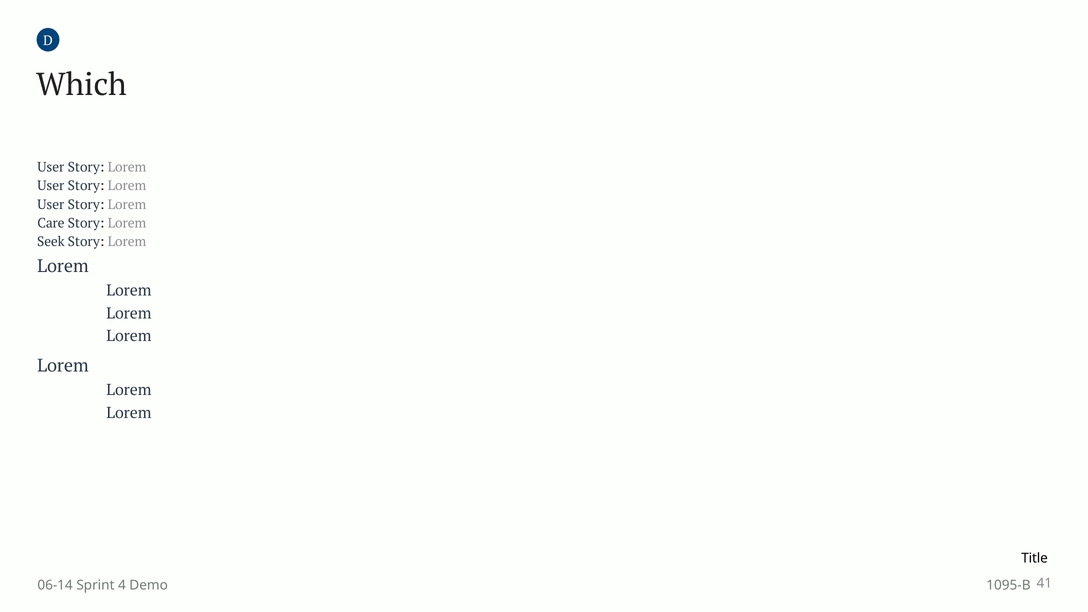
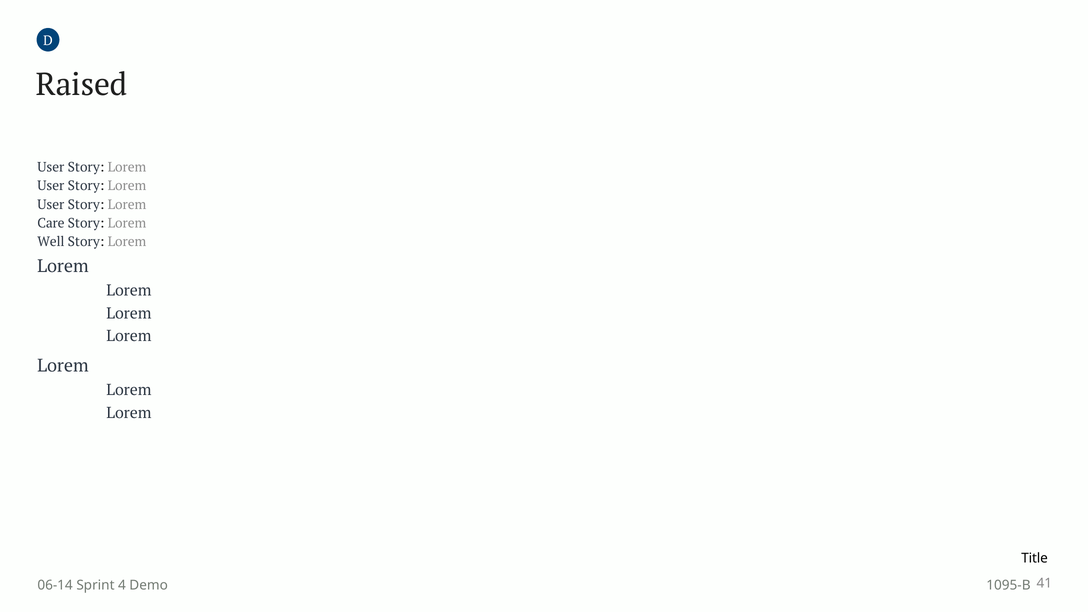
Which: Which -> Raised
Seek: Seek -> Well
